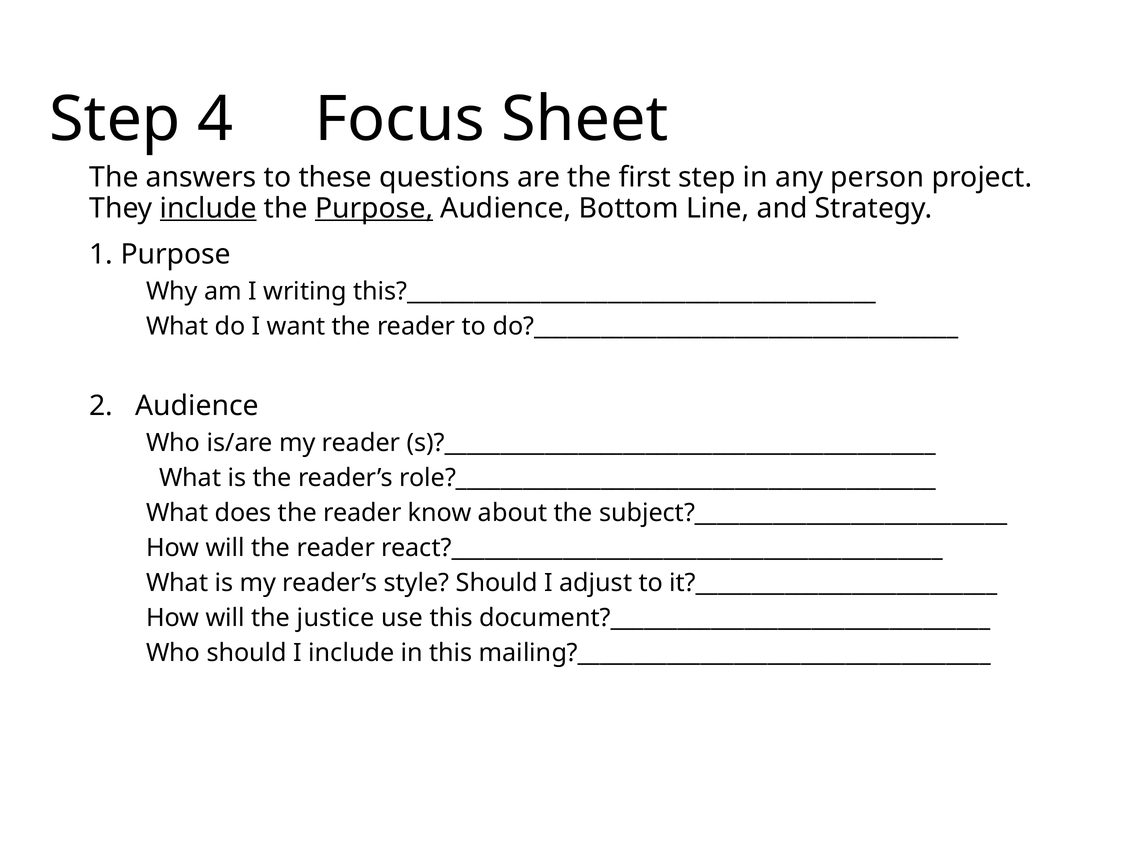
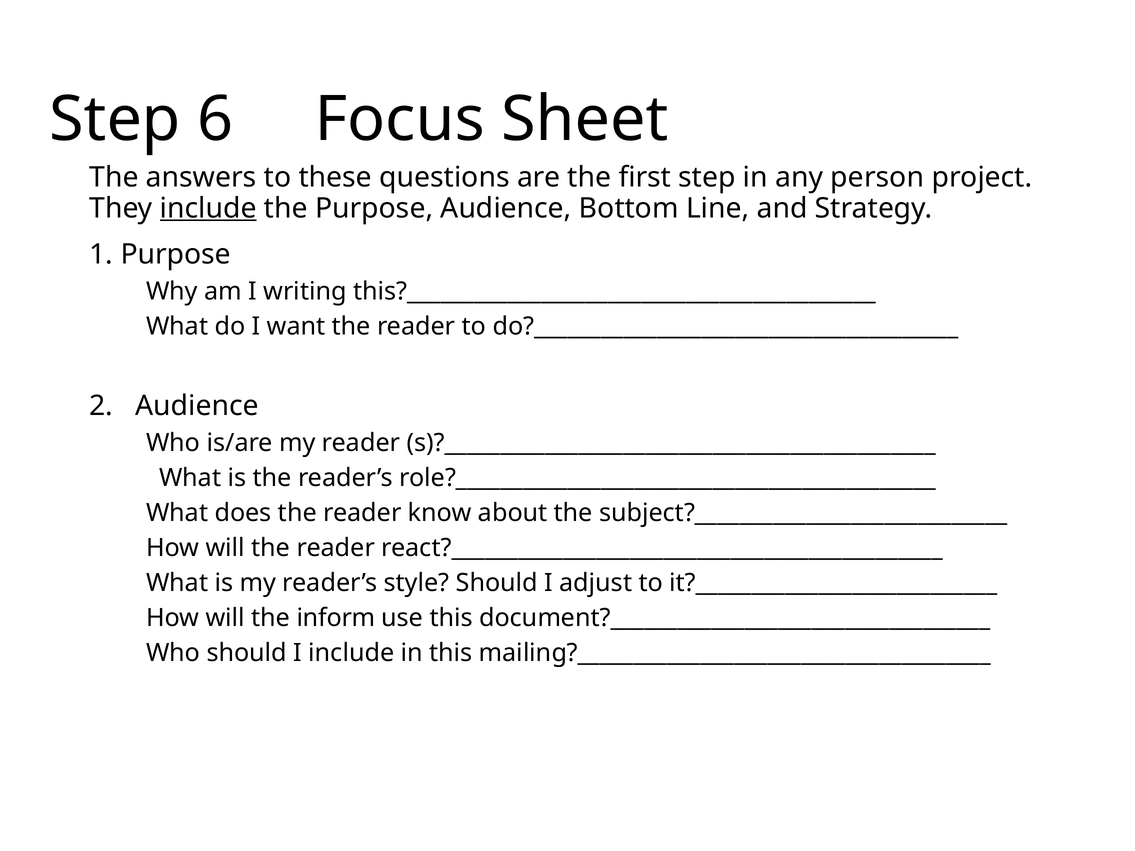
4: 4 -> 6
Purpose at (374, 208) underline: present -> none
justice: justice -> inform
